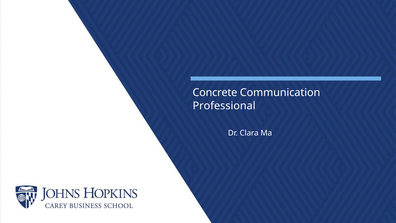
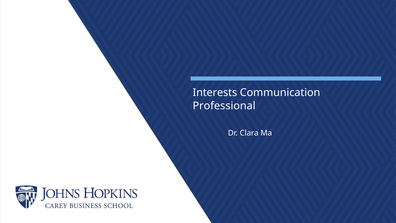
Concrete: Concrete -> Interests
